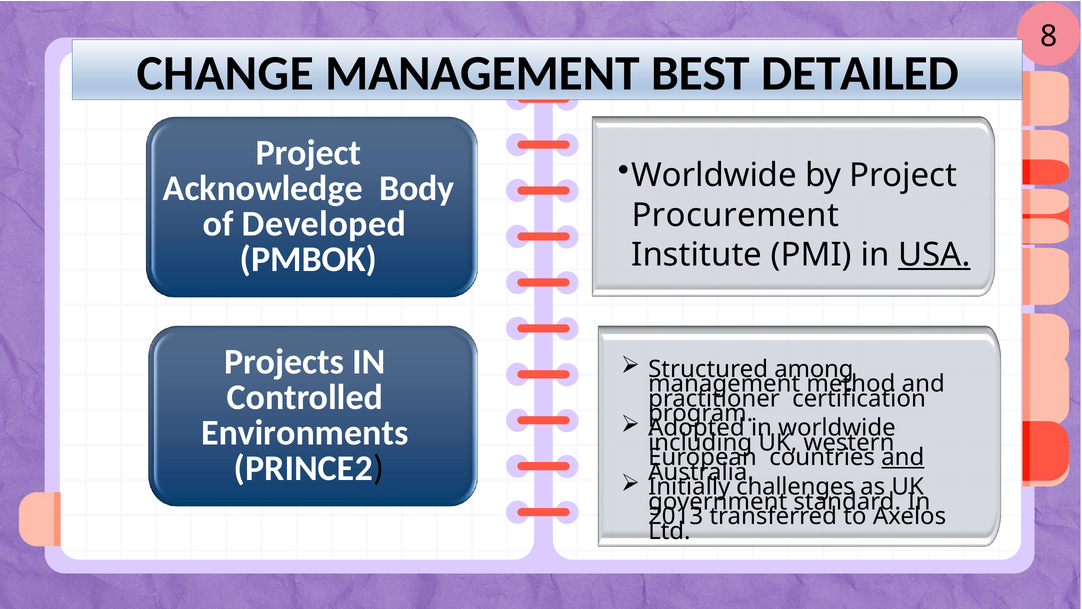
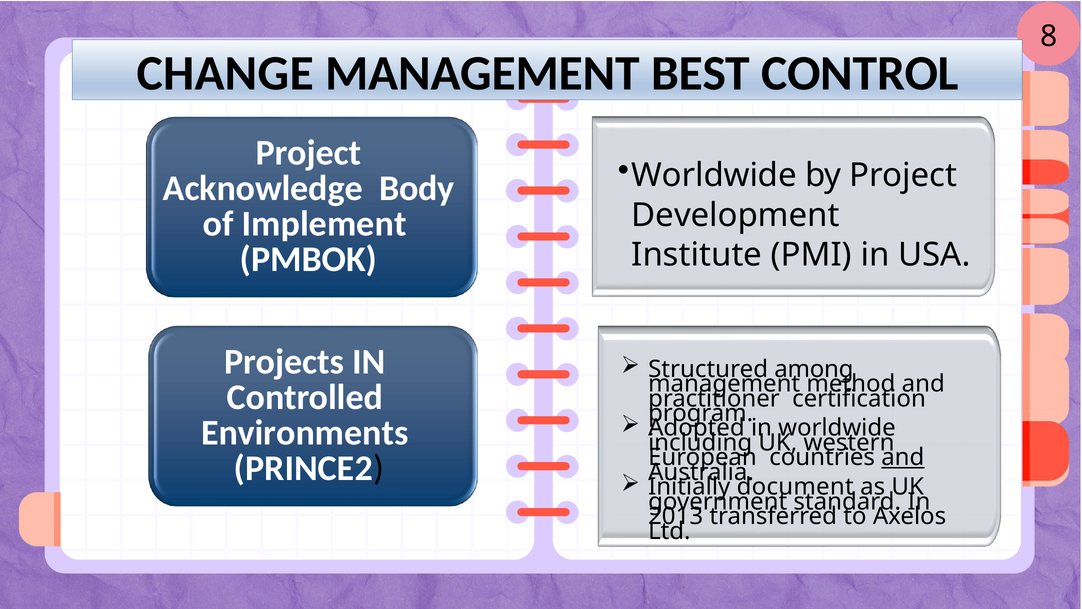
DETAILED: DETAILED -> CONTROL
Procurement: Procurement -> Development
Developed: Developed -> Implement
USA underline: present -> none
challenges: challenges -> document
